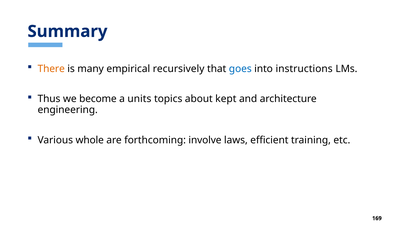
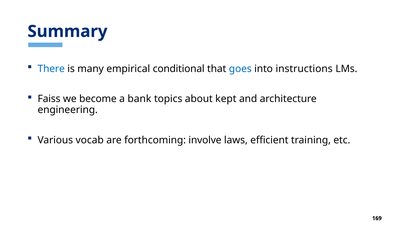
There colour: orange -> blue
recursively: recursively -> conditional
Thus: Thus -> Faiss
units: units -> bank
whole: whole -> vocab
